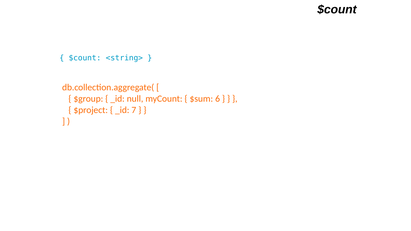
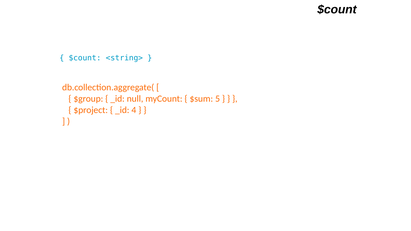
6: 6 -> 5
7: 7 -> 4
